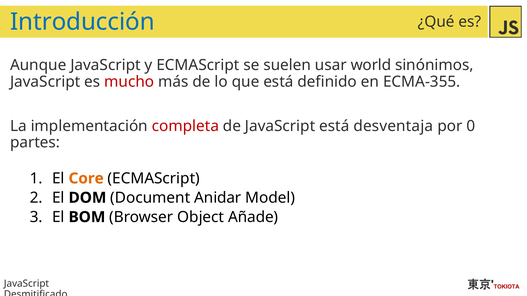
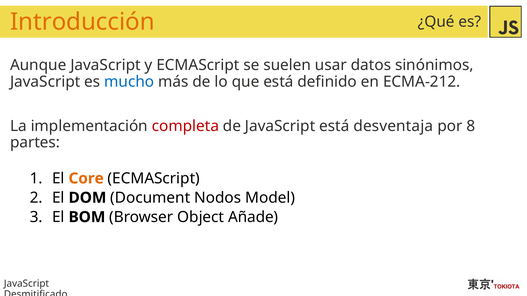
Introducción colour: blue -> orange
world: world -> datos
mucho colour: red -> blue
ECMA-355: ECMA-355 -> ECMA-212
0: 0 -> 8
Anidar: Anidar -> Nodos
